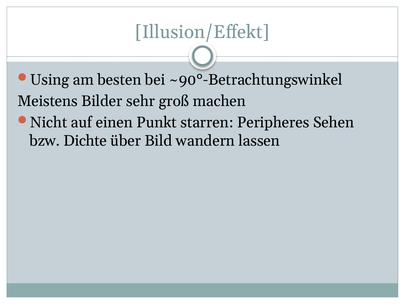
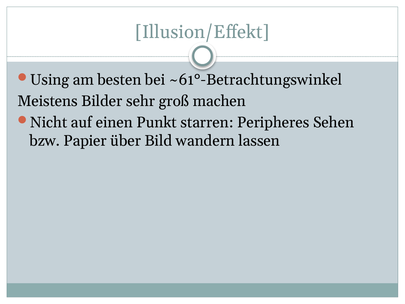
~90°-Betrachtungswinkel: ~90°-Betrachtungswinkel -> ~61°-Betrachtungswinkel
Dichte: Dichte -> Papier
